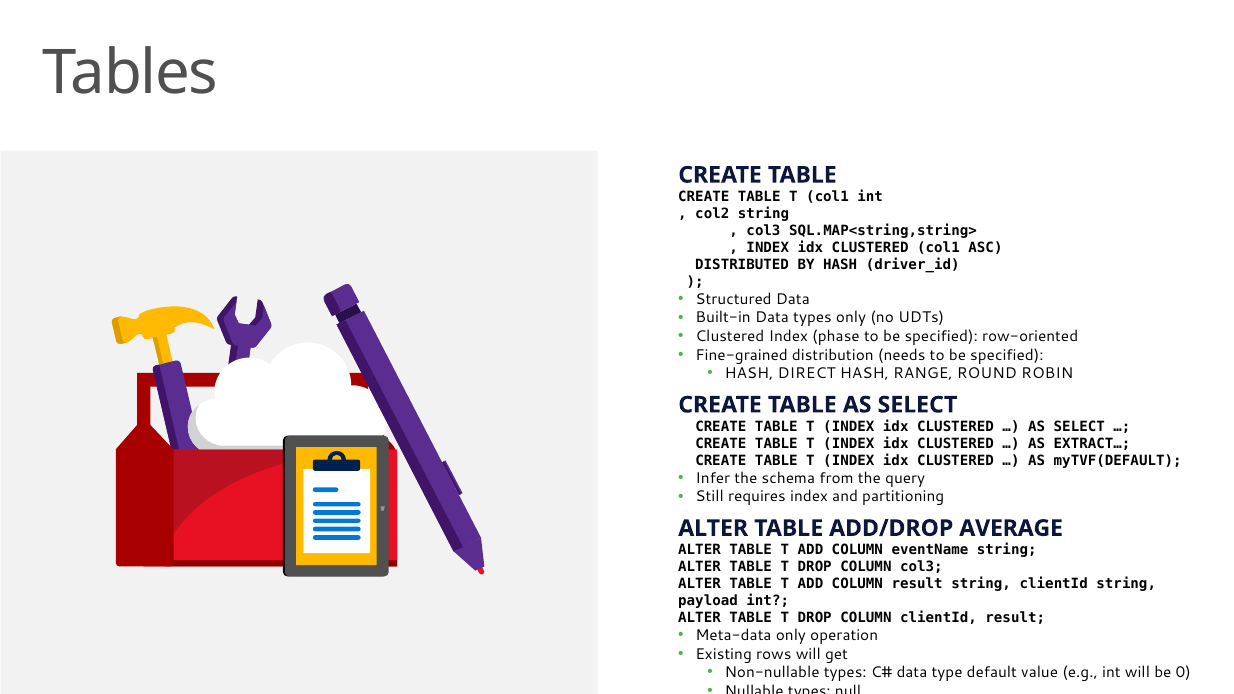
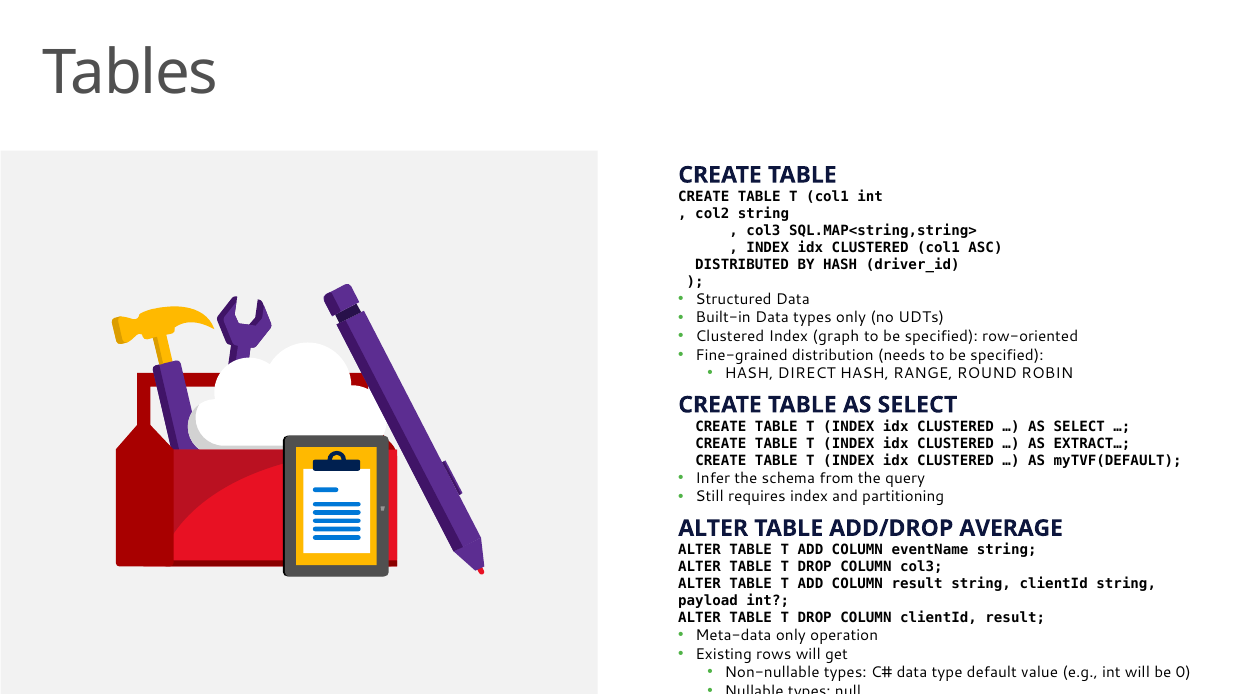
phase: phase -> graph
